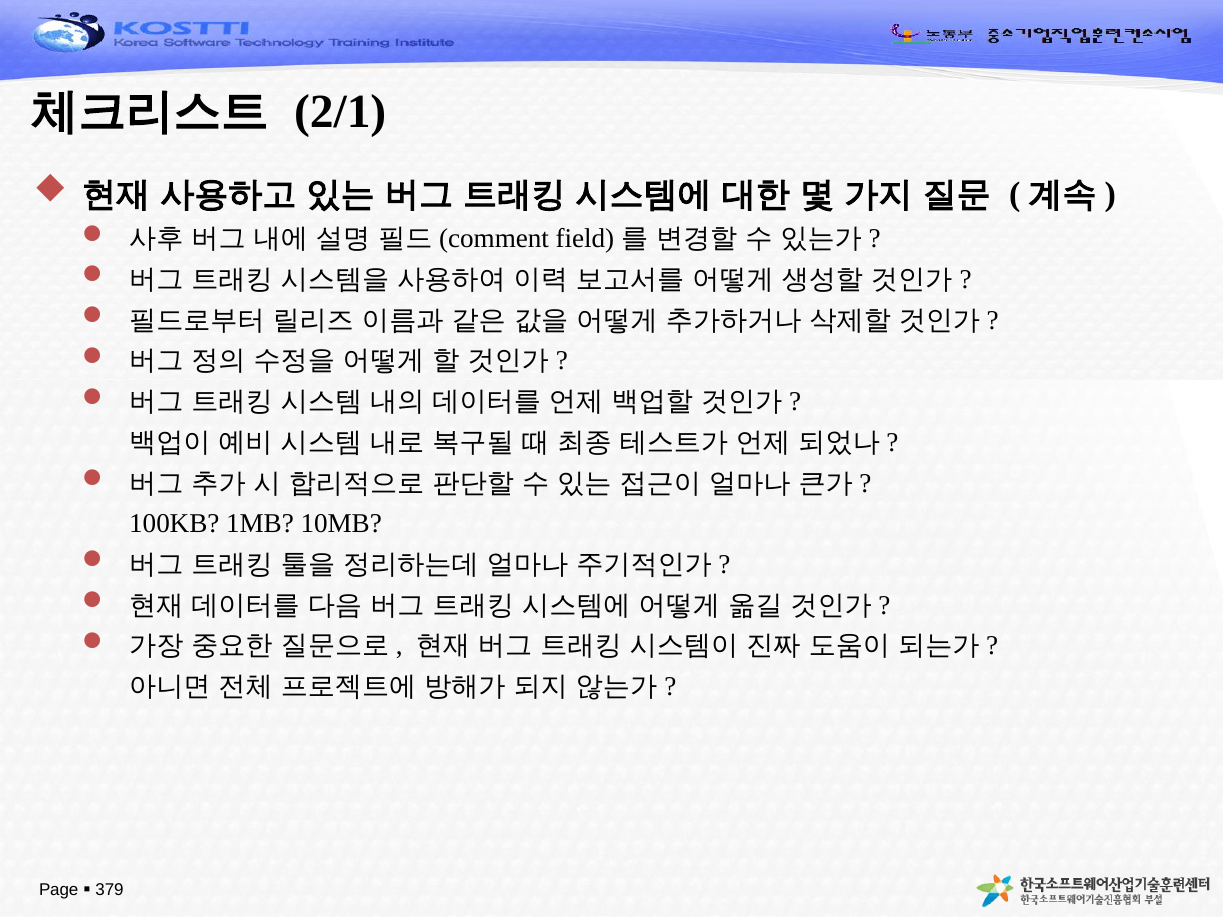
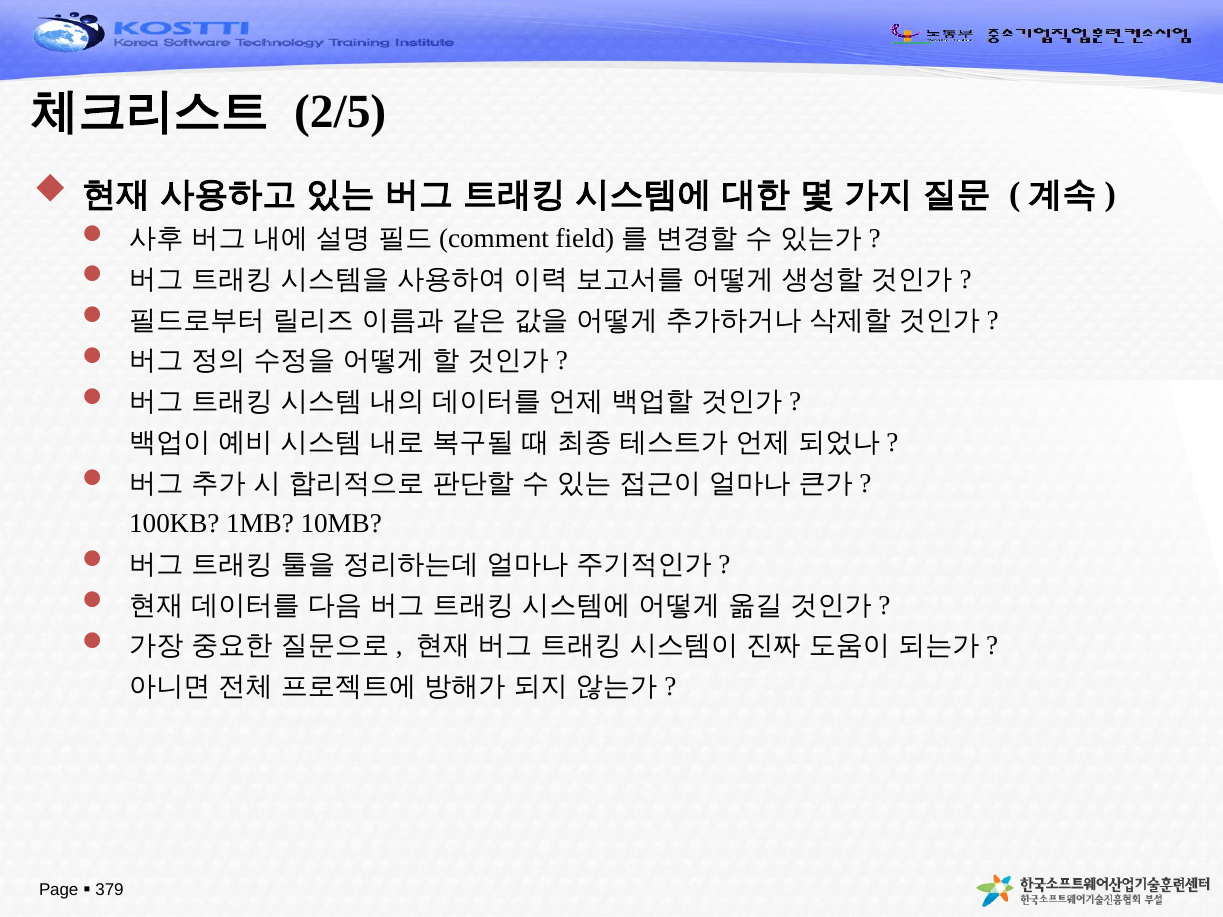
2/1: 2/1 -> 2/5
